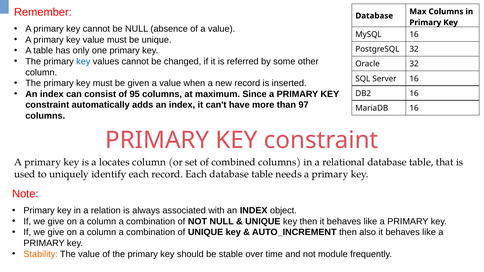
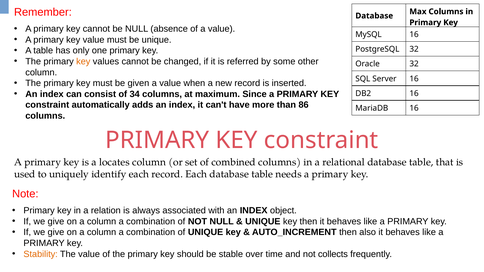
key at (83, 62) colour: blue -> orange
95: 95 -> 34
97: 97 -> 86
module: module -> collects
